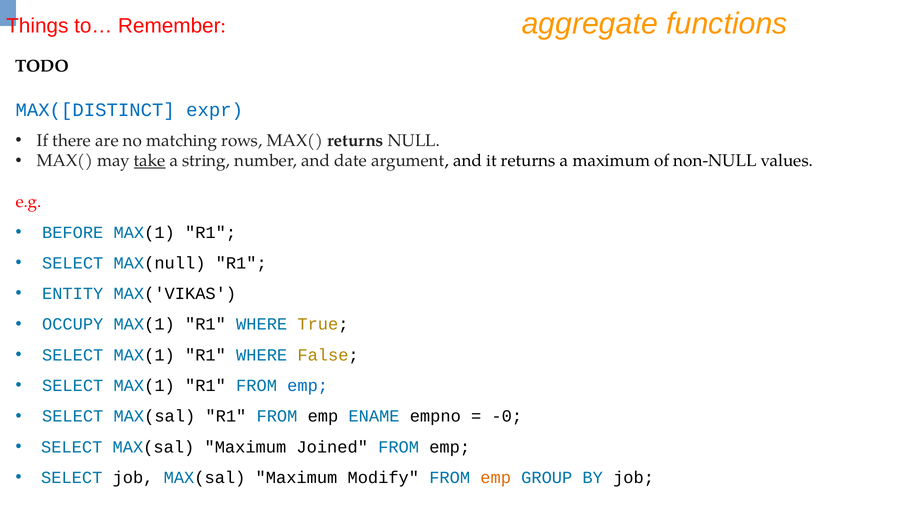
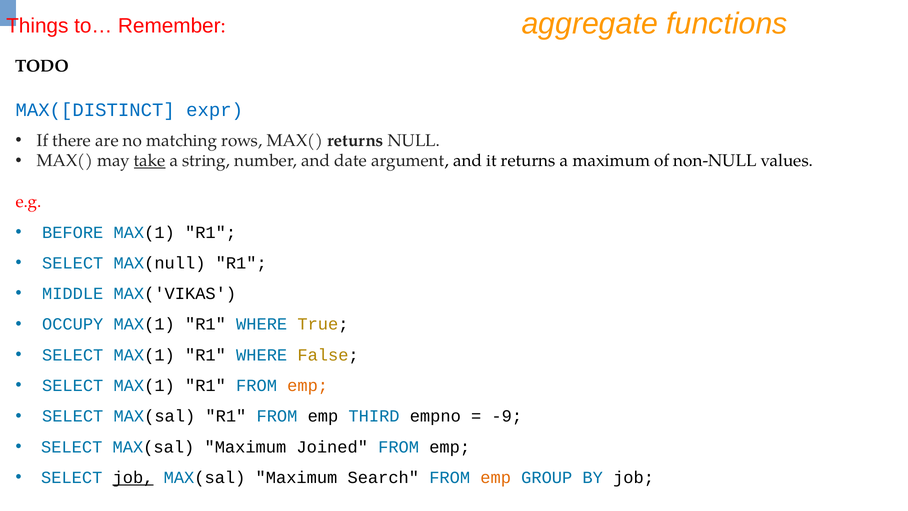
ENTITY: ENTITY -> MIDDLE
emp at (308, 385) colour: blue -> orange
ENAME: ENAME -> THIRD
-0: -0 -> -9
job at (133, 477) underline: none -> present
Modify: Modify -> Search
